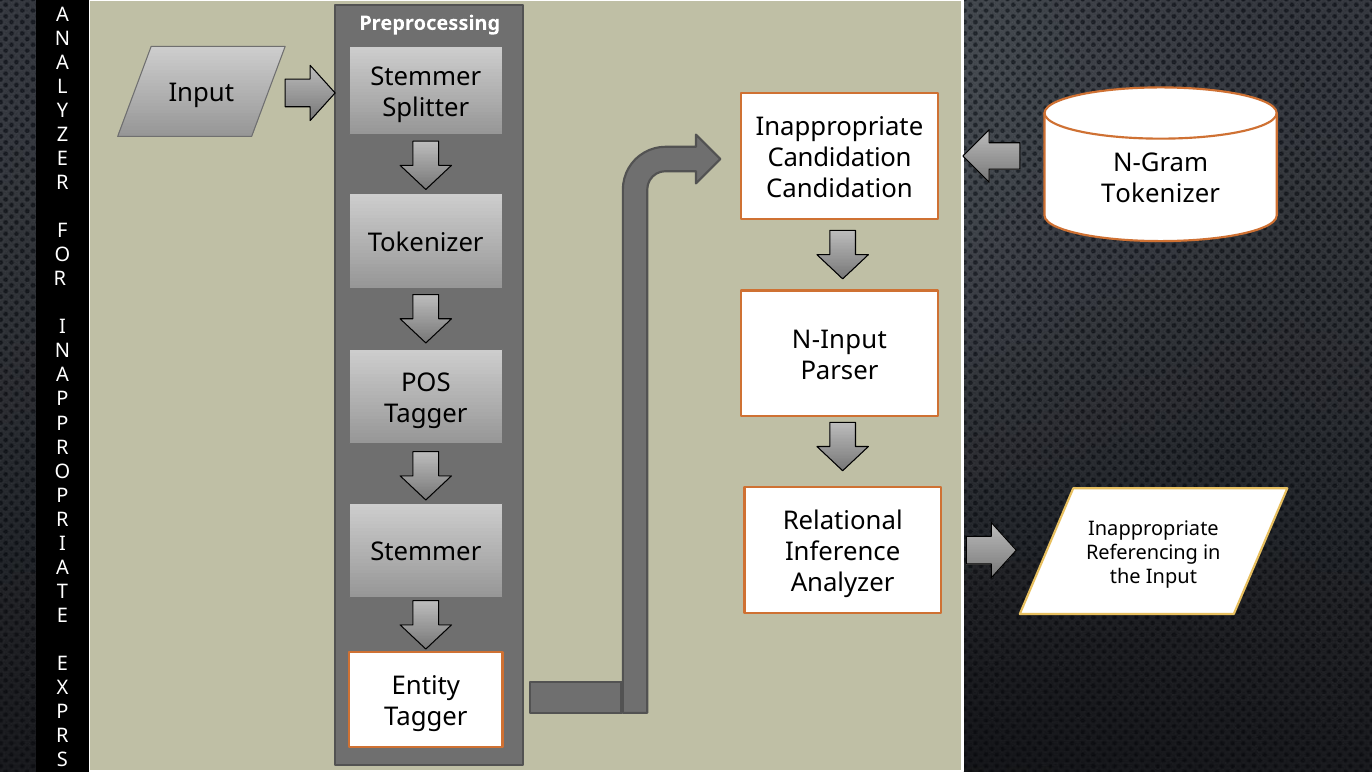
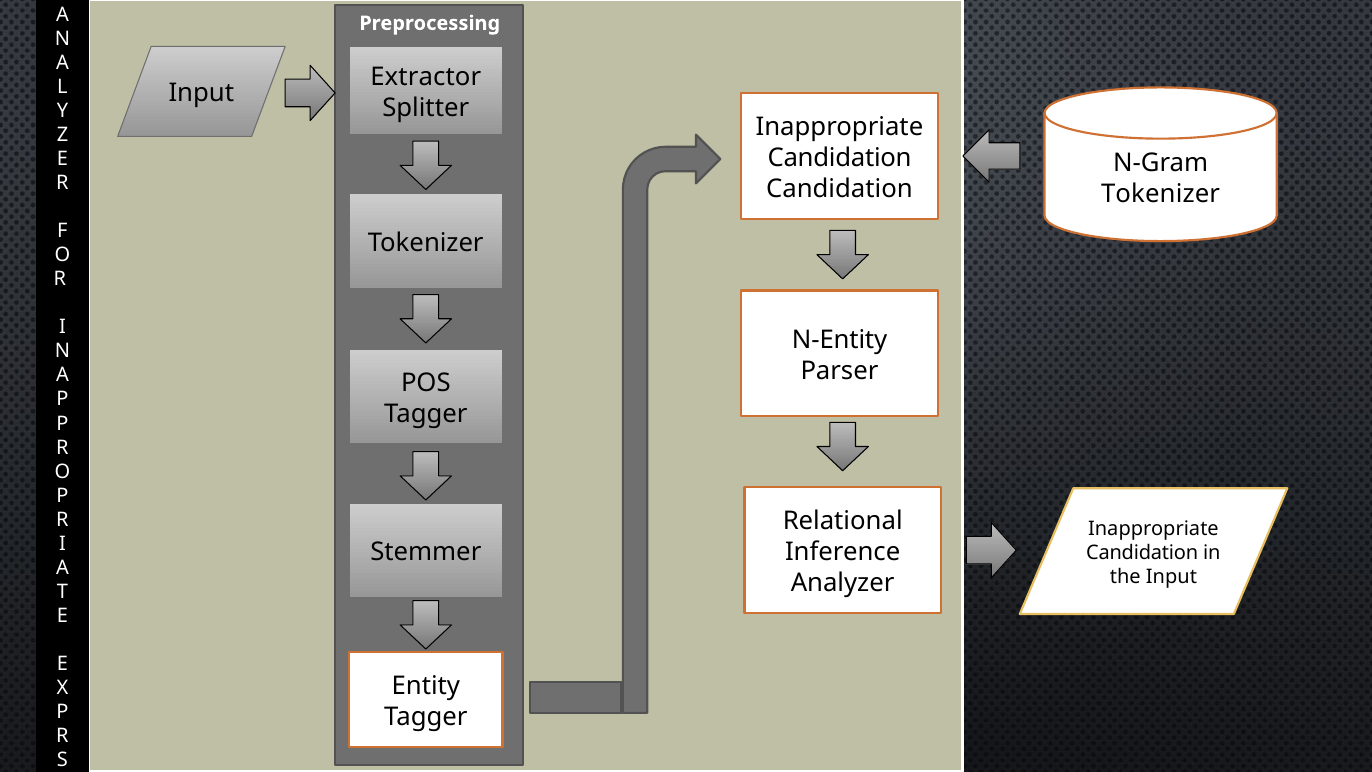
Stemmer at (426, 77): Stemmer -> Extractor
N-Input: N-Input -> N-Entity
Referencing at (1142, 552): Referencing -> Candidation
